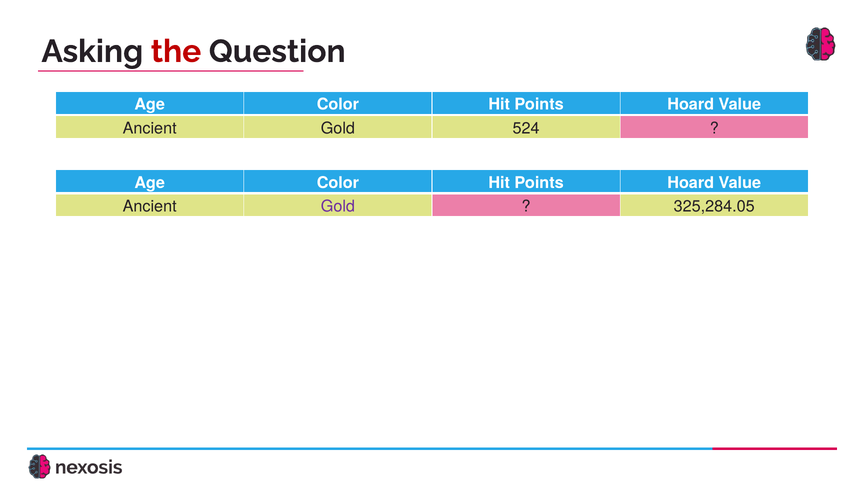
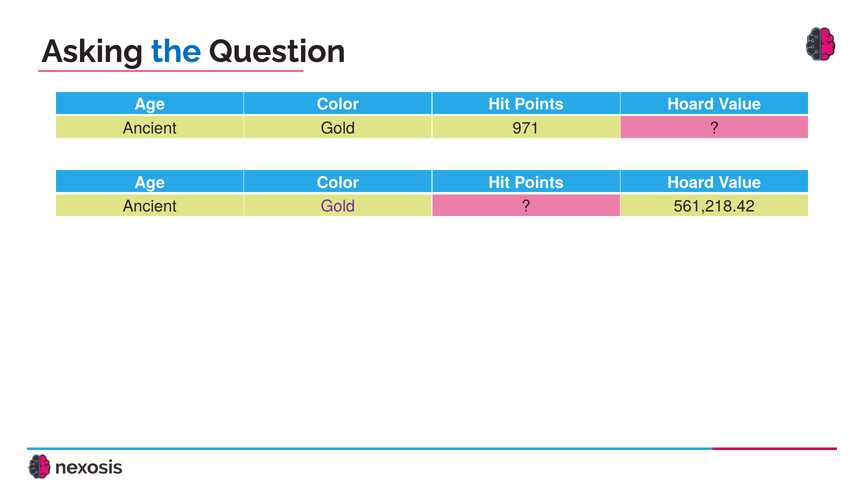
the colour: red -> blue
524: 524 -> 971
325,284.05: 325,284.05 -> 561,218.42
